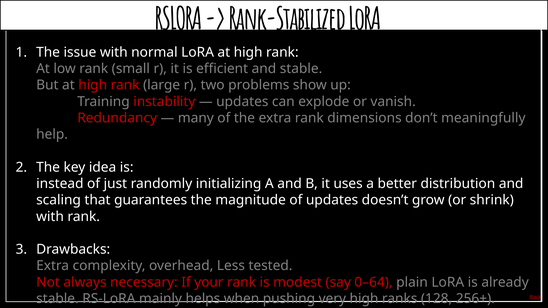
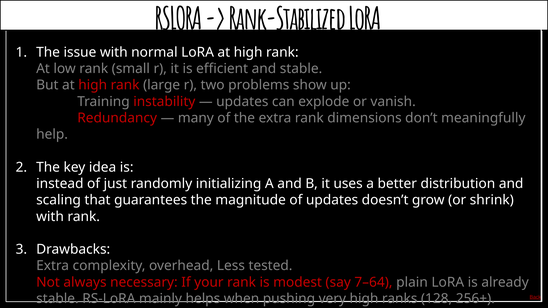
0–64: 0–64 -> 7–64
